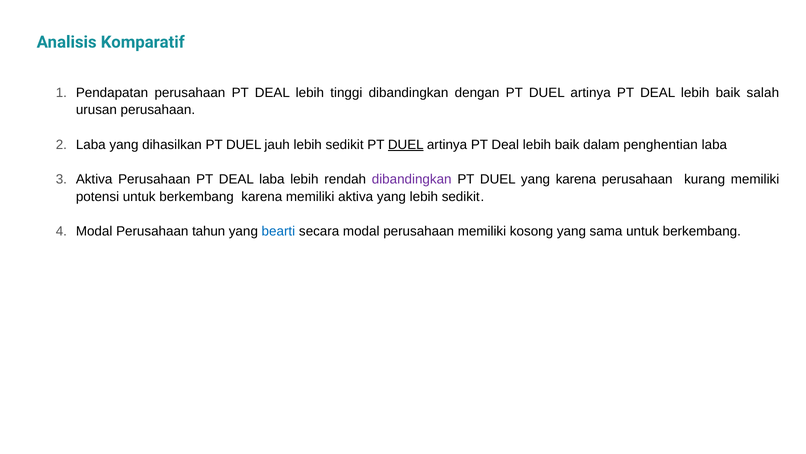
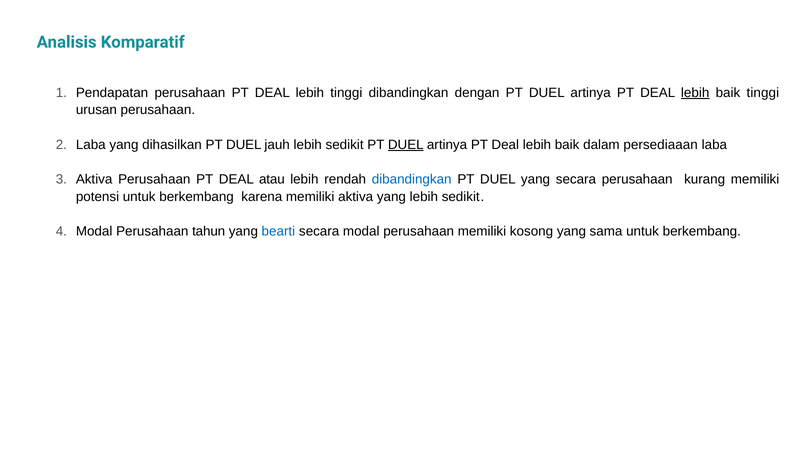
lebih at (695, 93) underline: none -> present
baik salah: salah -> tinggi
penghentian: penghentian -> persediaaan
DEAL laba: laba -> atau
dibandingkan at (412, 179) colour: purple -> blue
yang karena: karena -> secara
